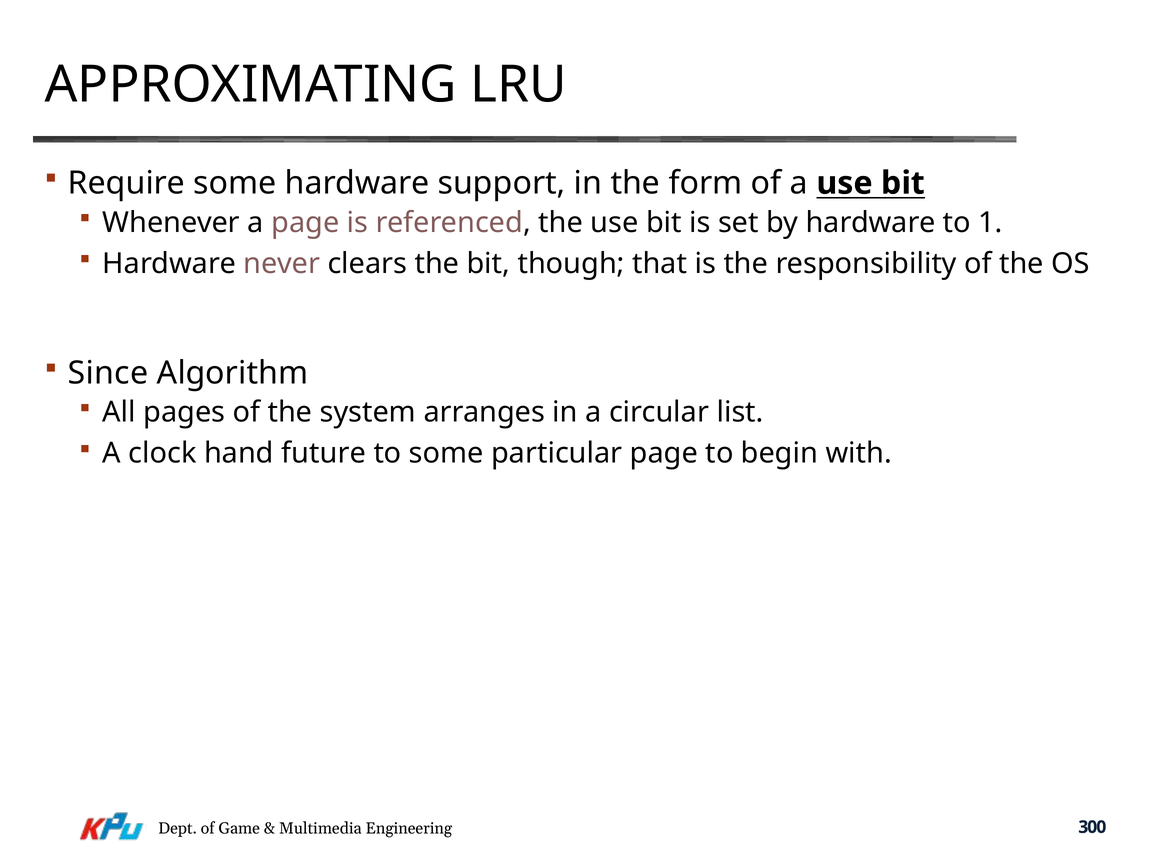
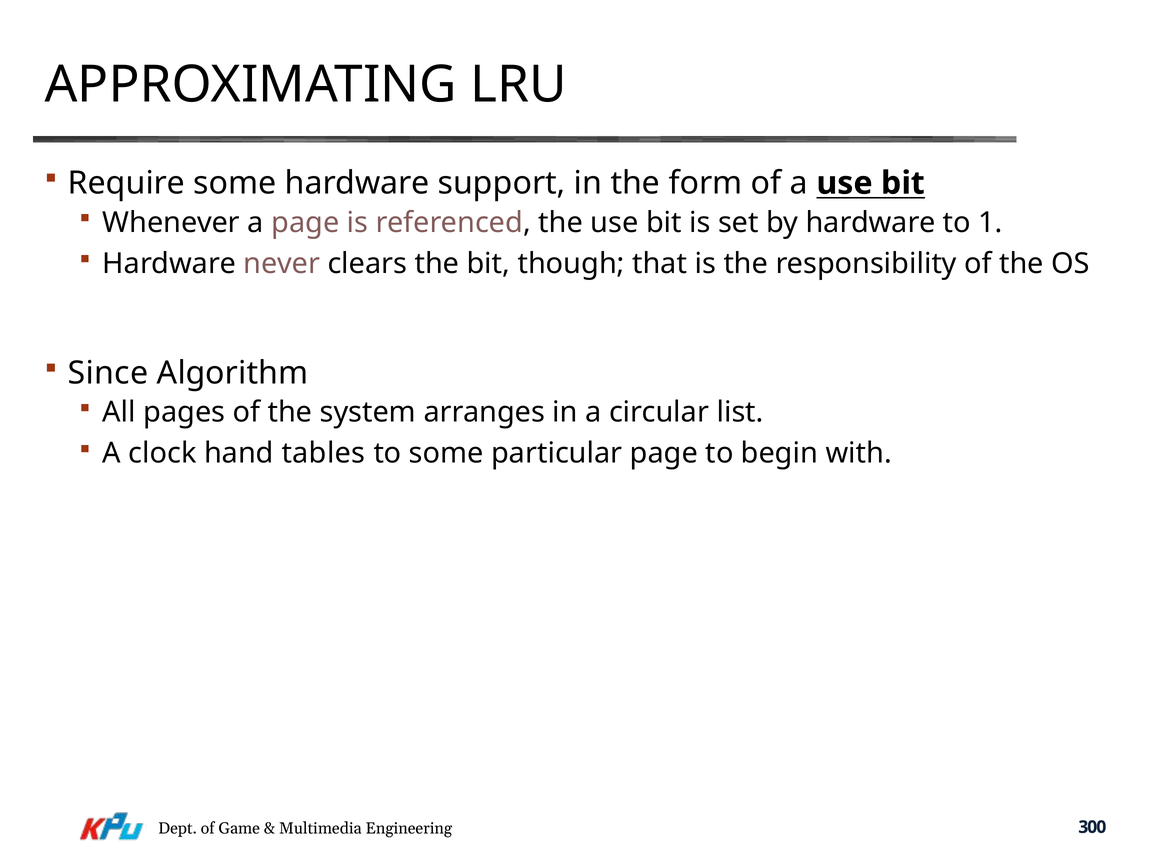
future: future -> tables
